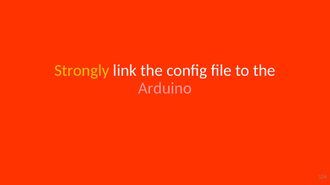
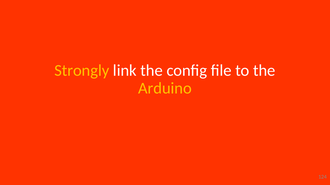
Arduino colour: pink -> yellow
